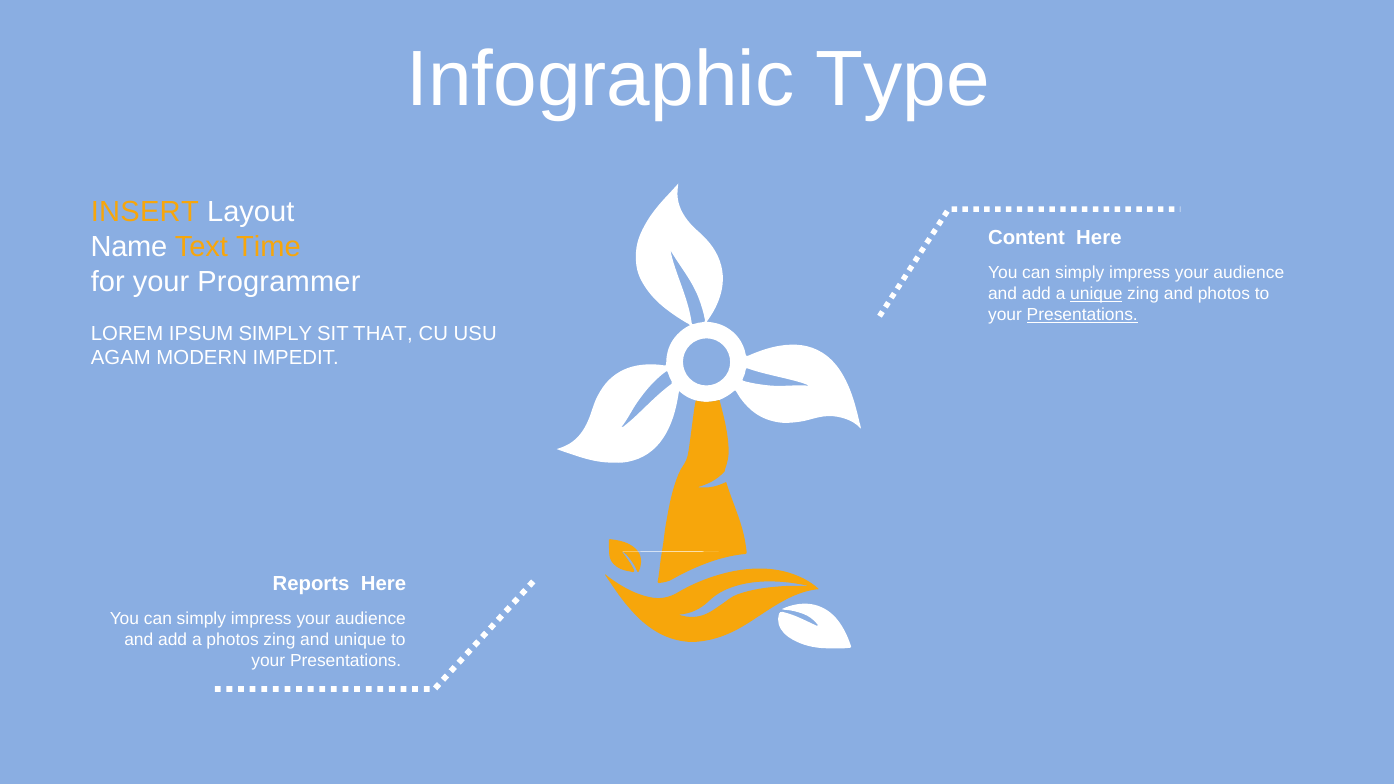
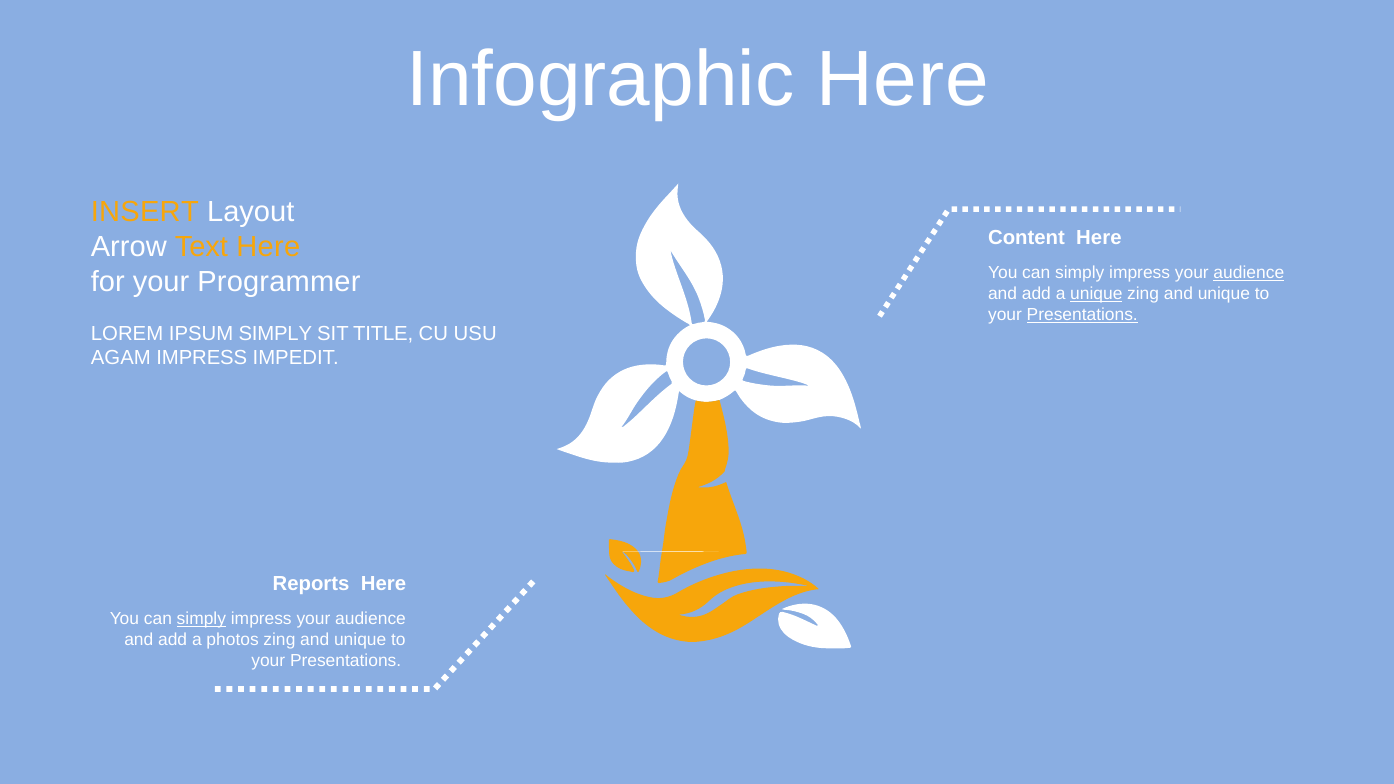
Infographic Type: Type -> Here
Name: Name -> Arrow
Text Time: Time -> Here
audience at (1249, 273) underline: none -> present
photos at (1224, 294): photos -> unique
THAT: THAT -> TITLE
AGAM MODERN: MODERN -> IMPRESS
simply at (201, 619) underline: none -> present
